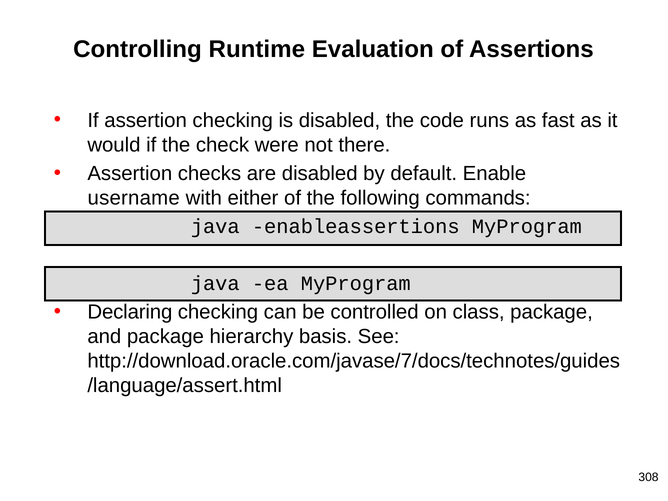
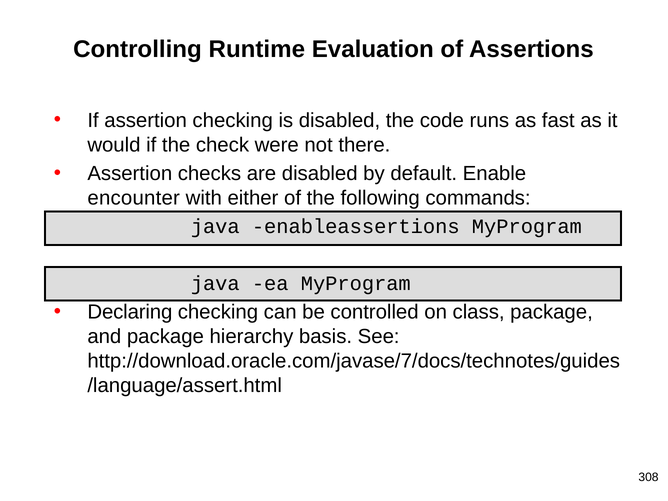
username: username -> encounter
